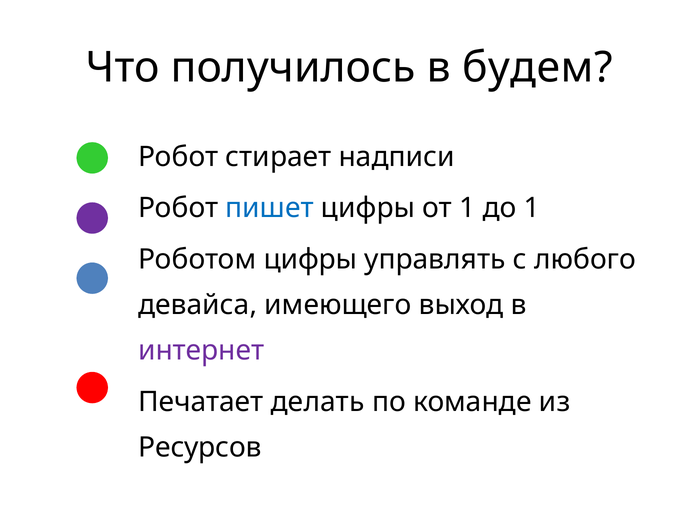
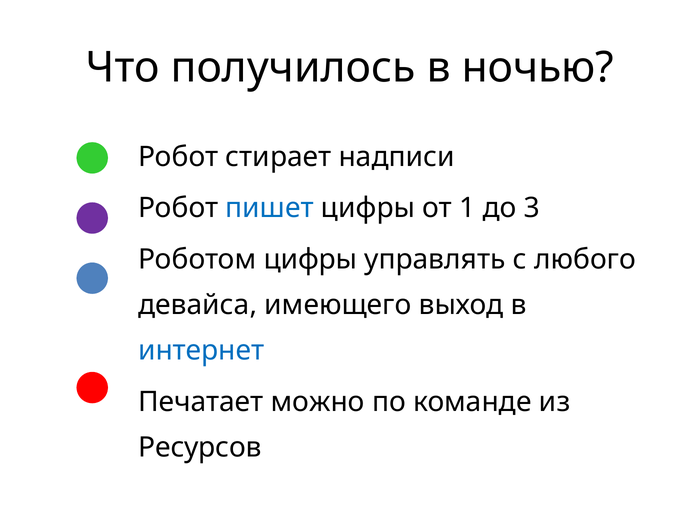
будем: будем -> ночью
до 1: 1 -> 3
интернет colour: purple -> blue
делать: делать -> можно
